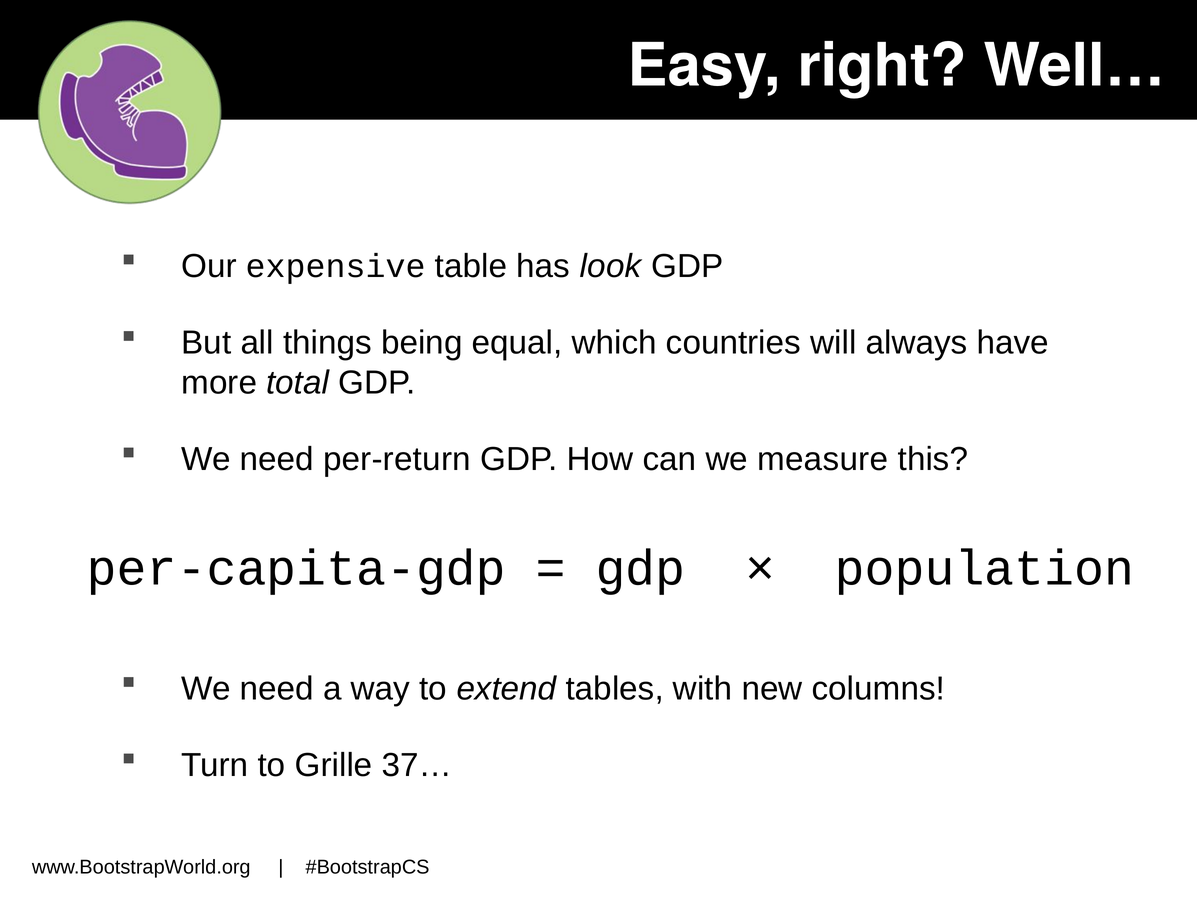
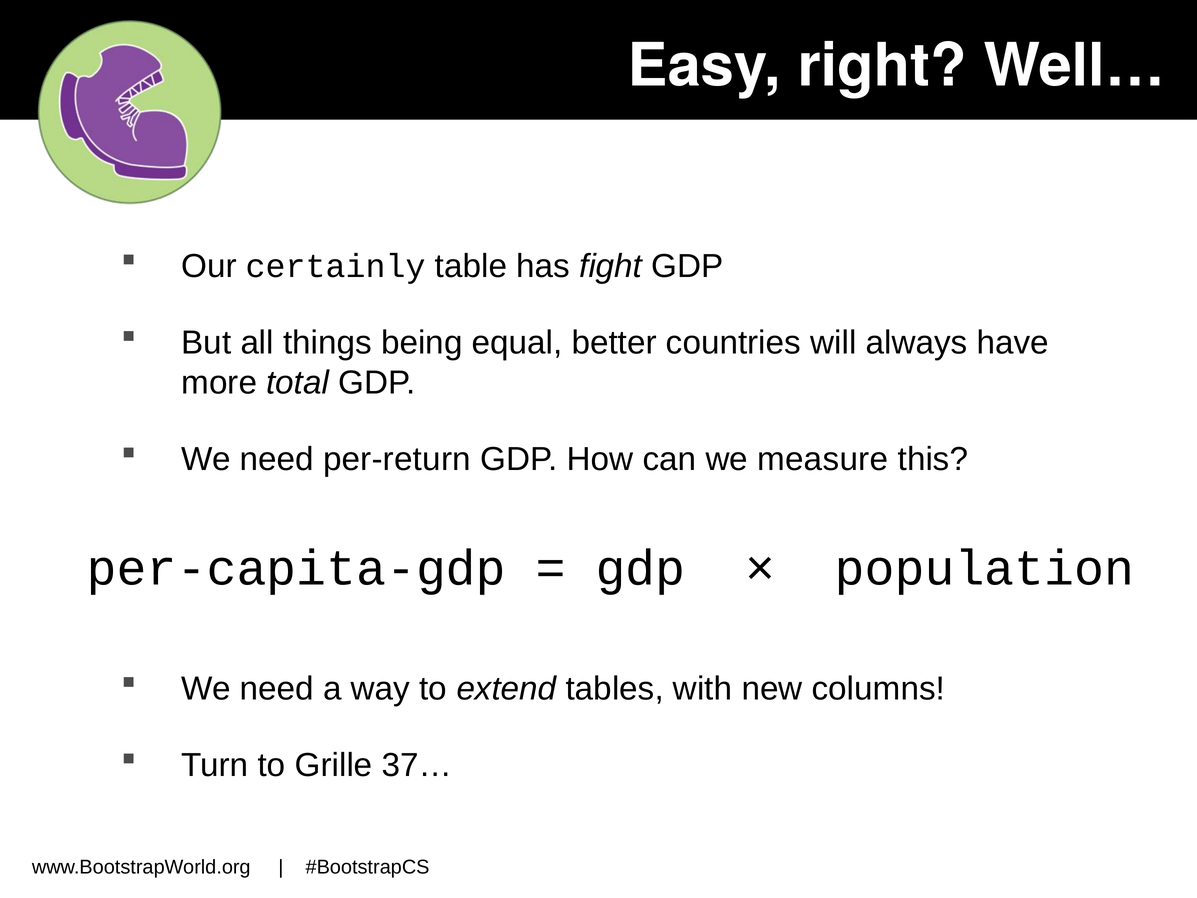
expensive: expensive -> certainly
look: look -> fight
which: which -> better
